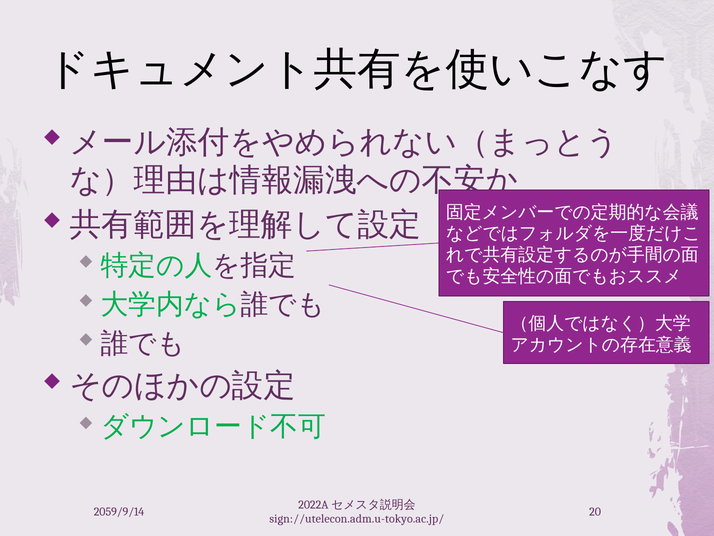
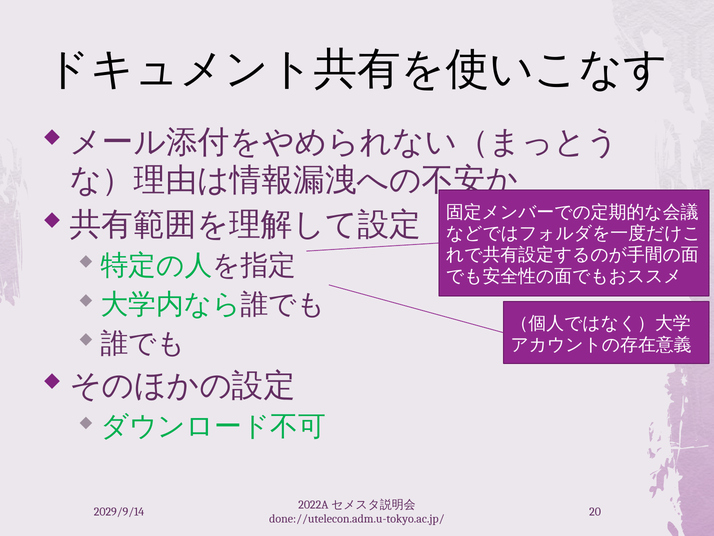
2059/9/14: 2059/9/14 -> 2029/9/14
sign://utelecon.adm.u-tokyo.ac.jp/: sign://utelecon.adm.u-tokyo.ac.jp/ -> done://utelecon.adm.u-tokyo.ac.jp/
